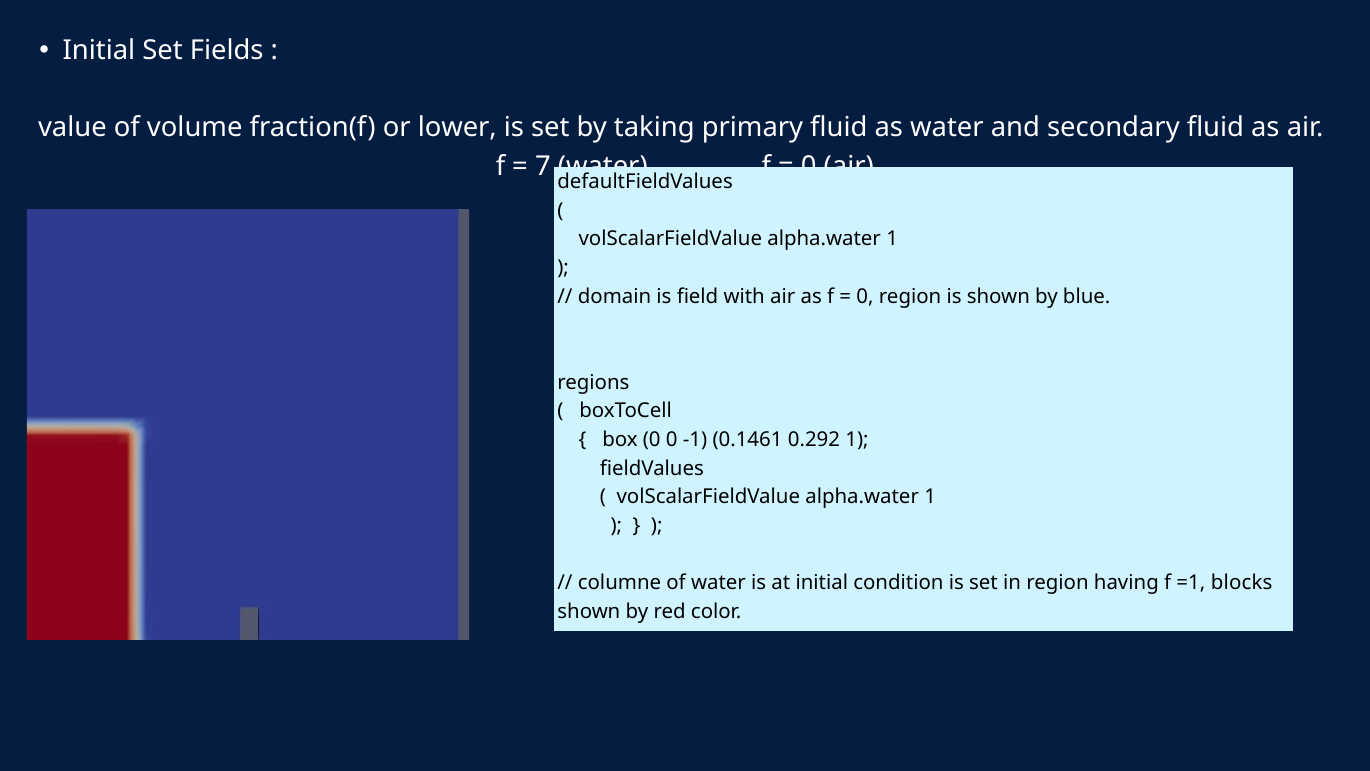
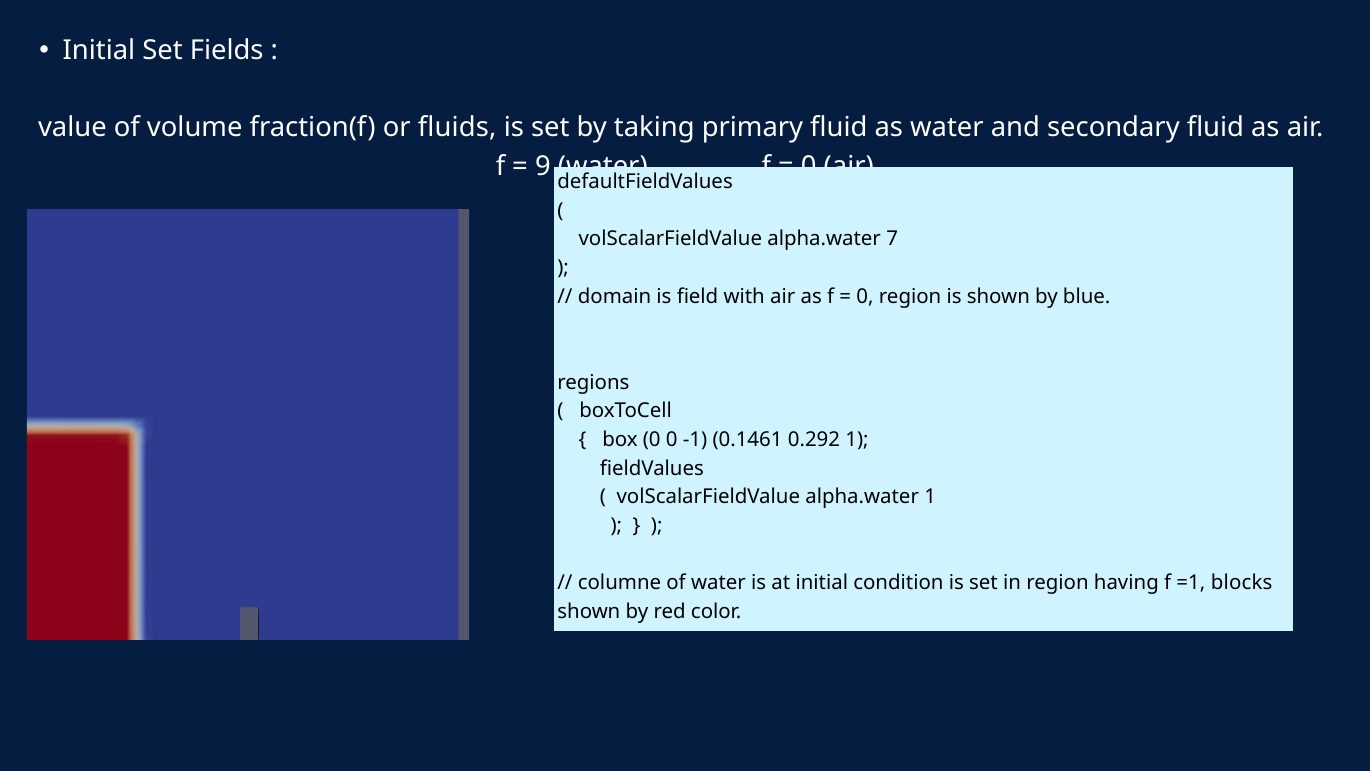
lower: lower -> fluids
7: 7 -> 9
1 at (892, 239): 1 -> 7
